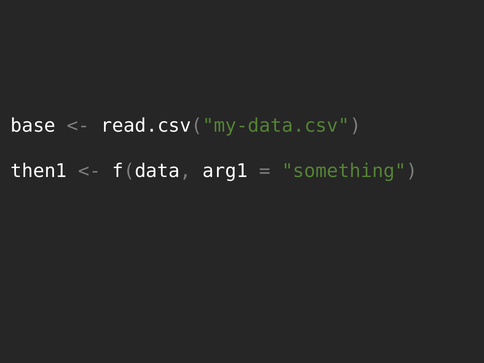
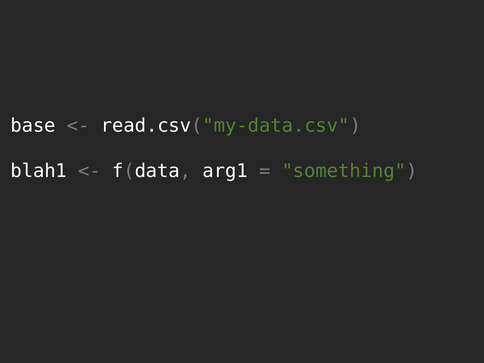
then1: then1 -> blah1
